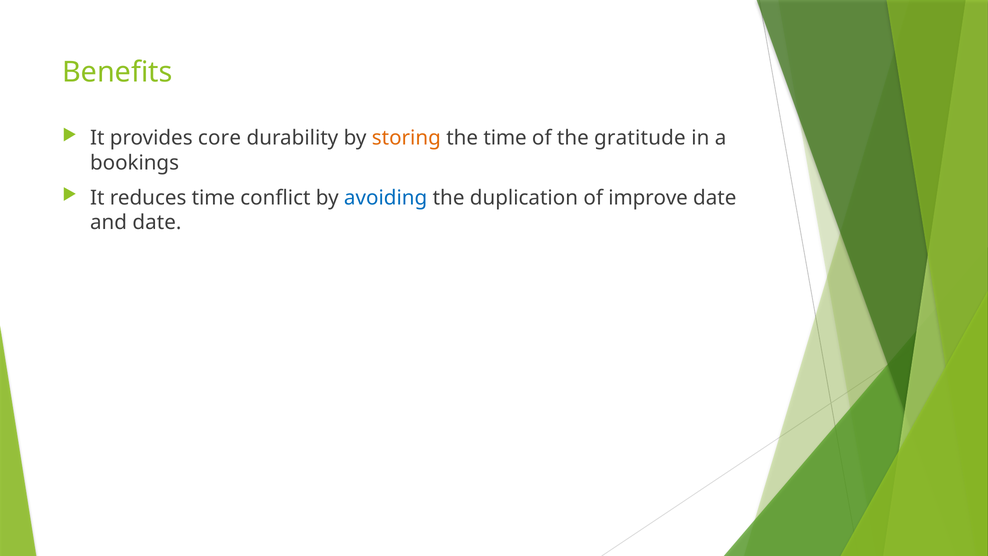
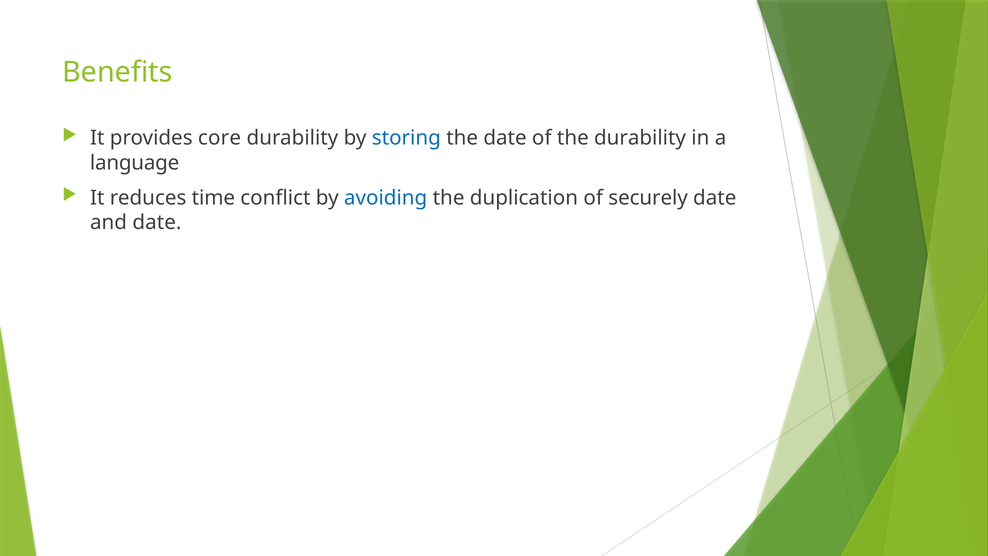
storing colour: orange -> blue
the time: time -> date
the gratitude: gratitude -> durability
bookings: bookings -> language
improve: improve -> securely
